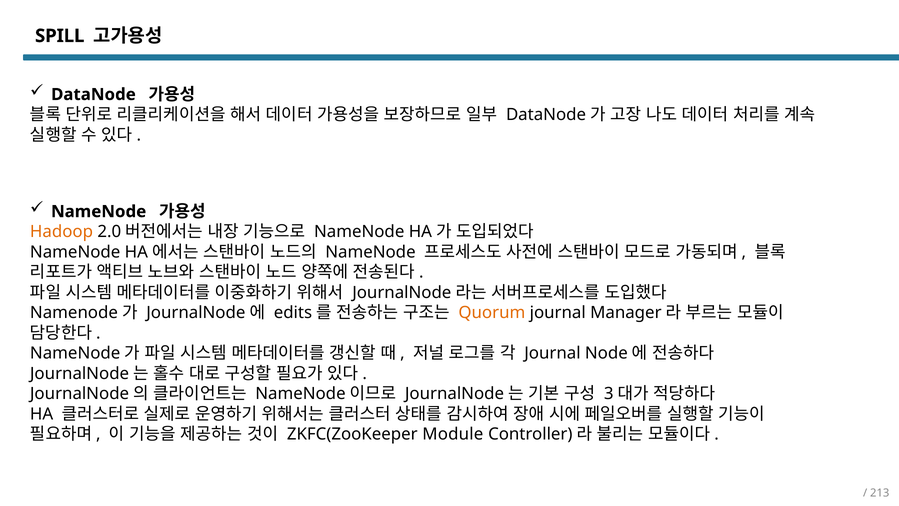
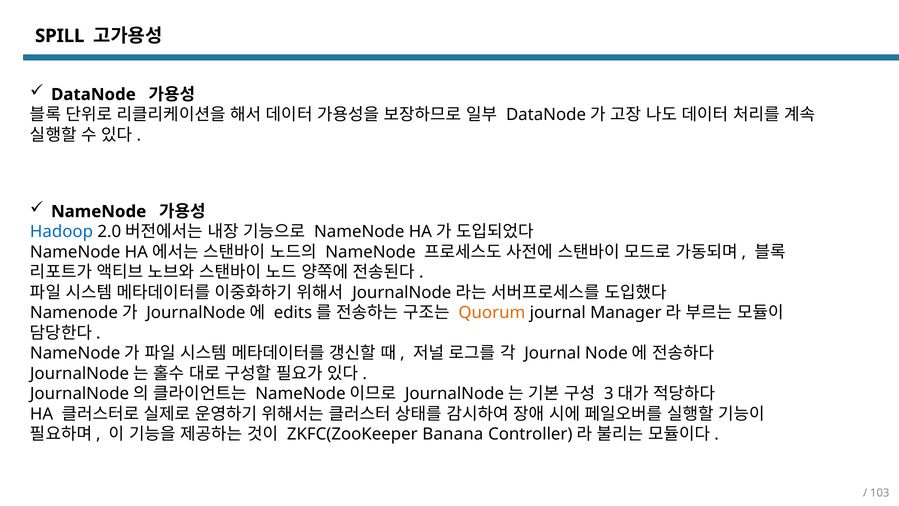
Hadoop colour: orange -> blue
Module: Module -> Banana
213: 213 -> 103
